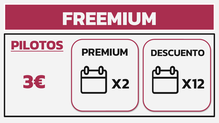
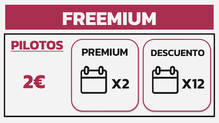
3€: 3€ -> 2€
